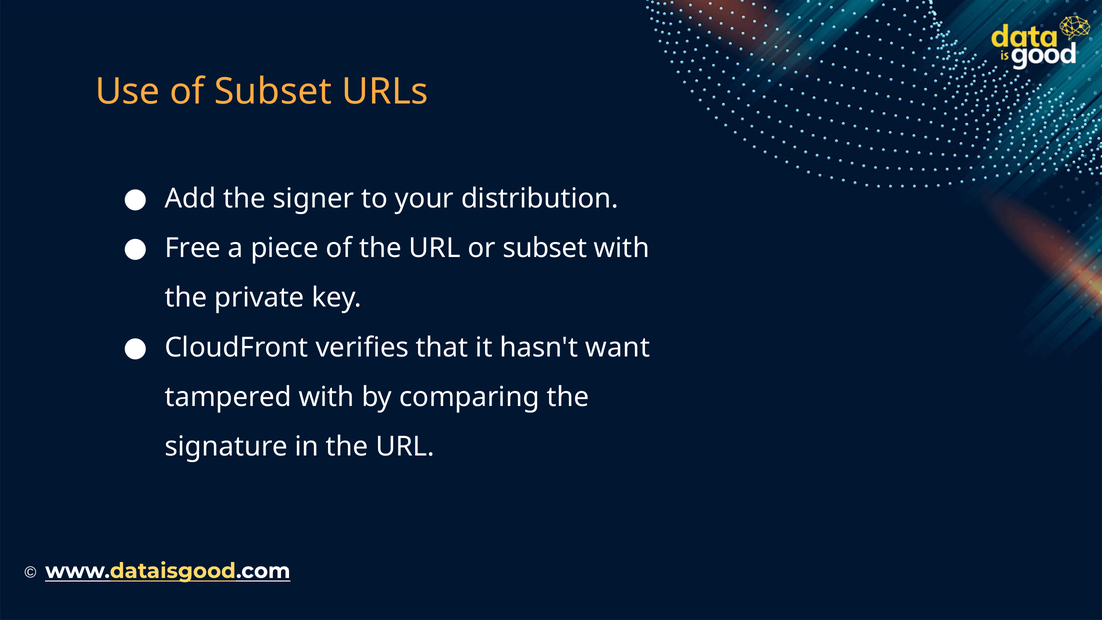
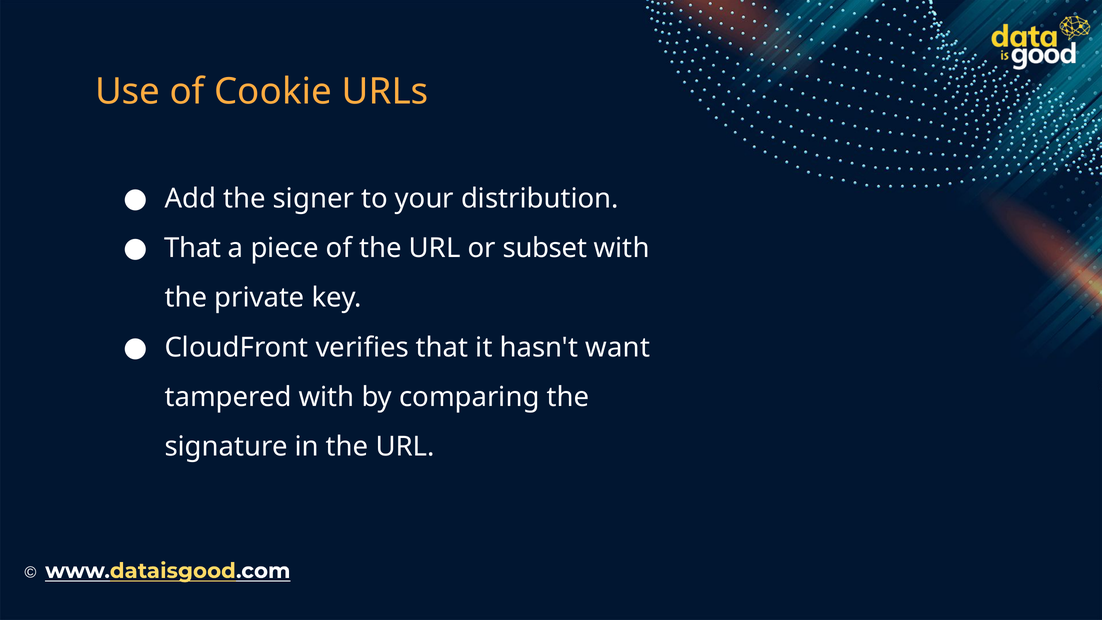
of Subset: Subset -> Cookie
Free at (193, 248): Free -> That
